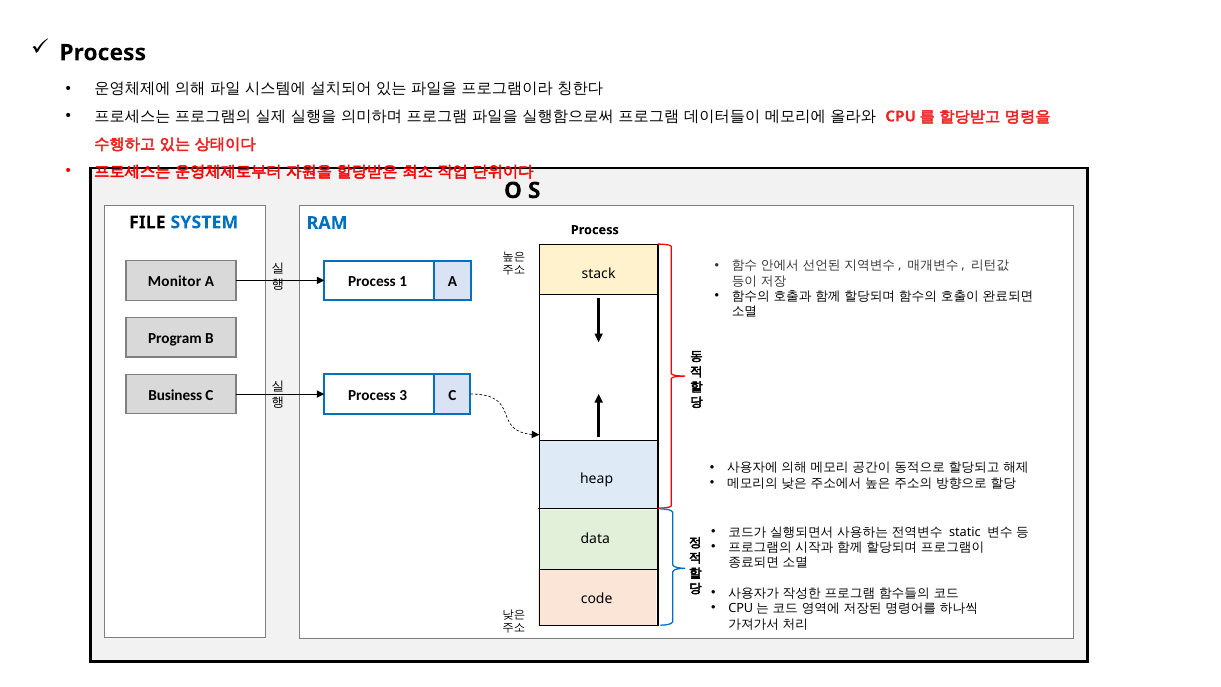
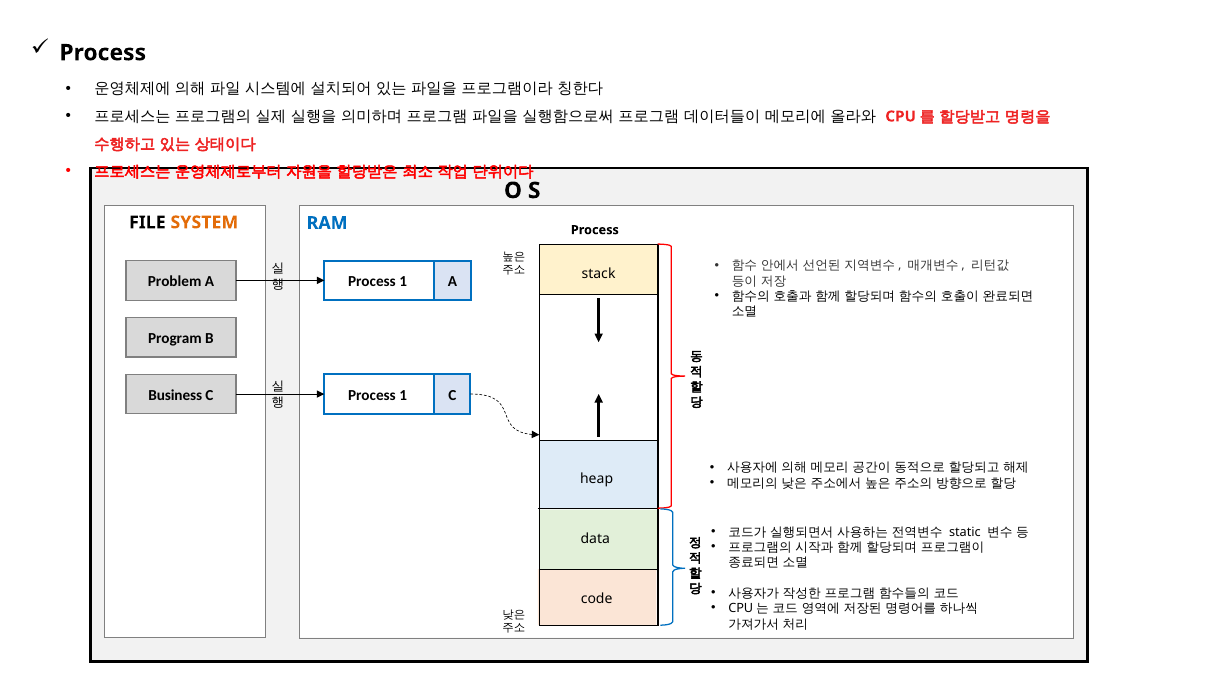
SYSTEM colour: blue -> orange
Monitor: Monitor -> Problem
3 at (403, 395): 3 -> 1
